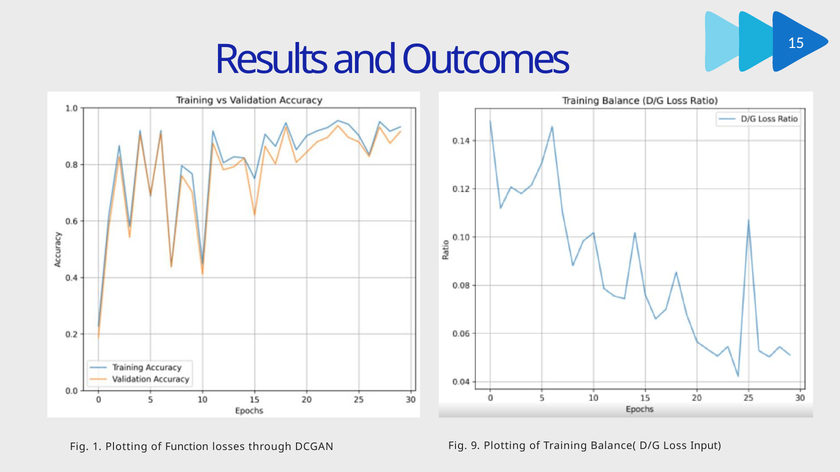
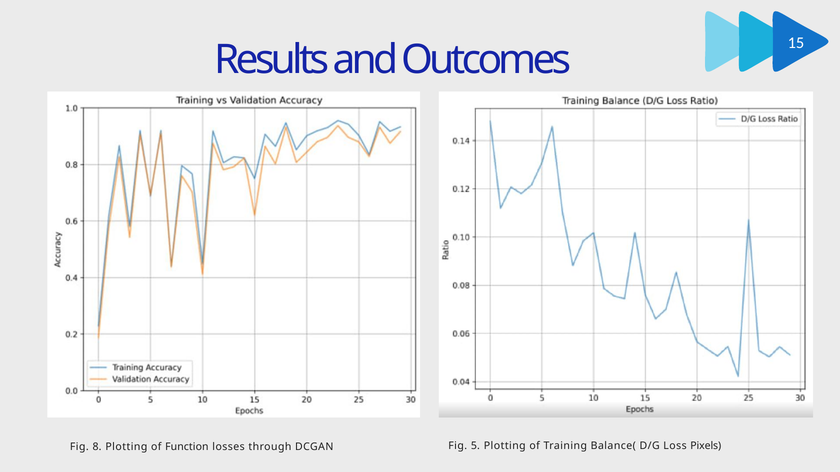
1: 1 -> 8
9: 9 -> 5
Input: Input -> Pixels
